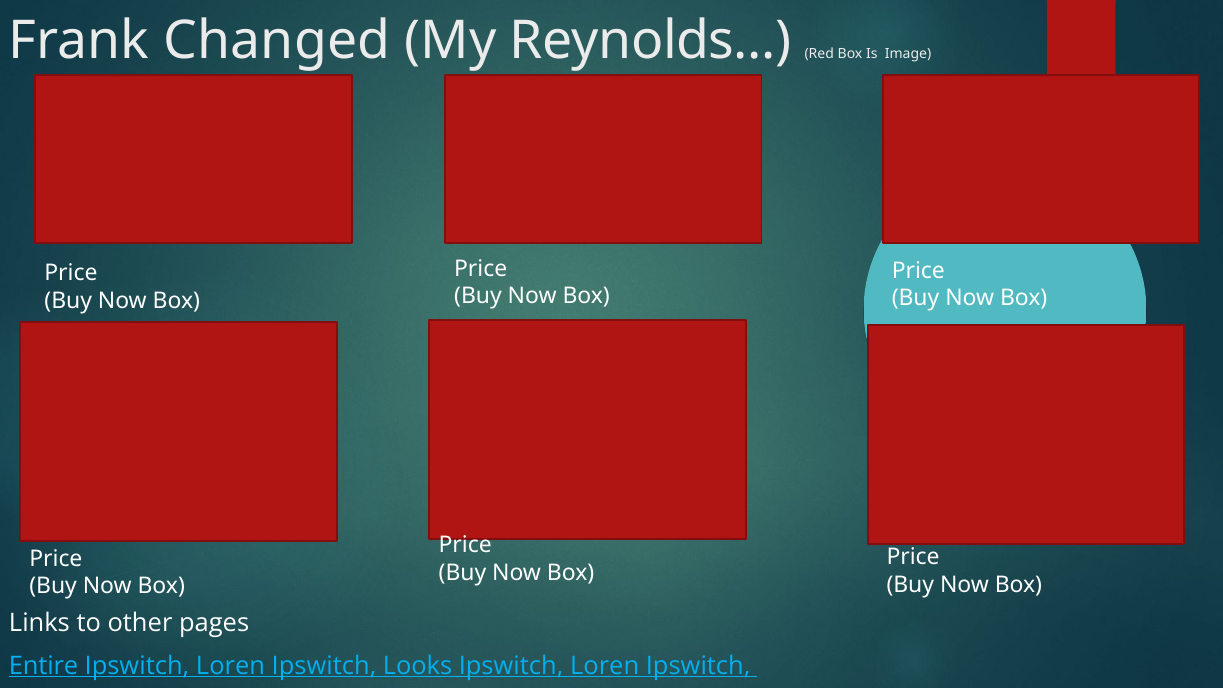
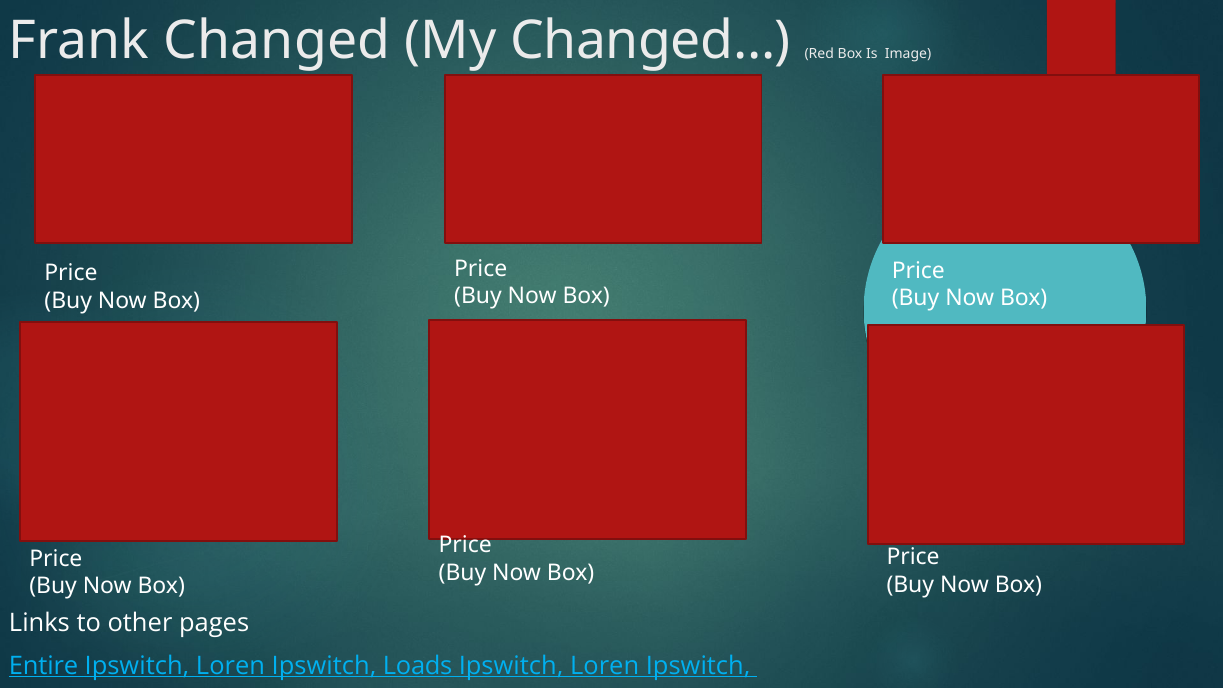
Reynolds…: Reynolds… -> Changed…
Looks: Looks -> Loads
